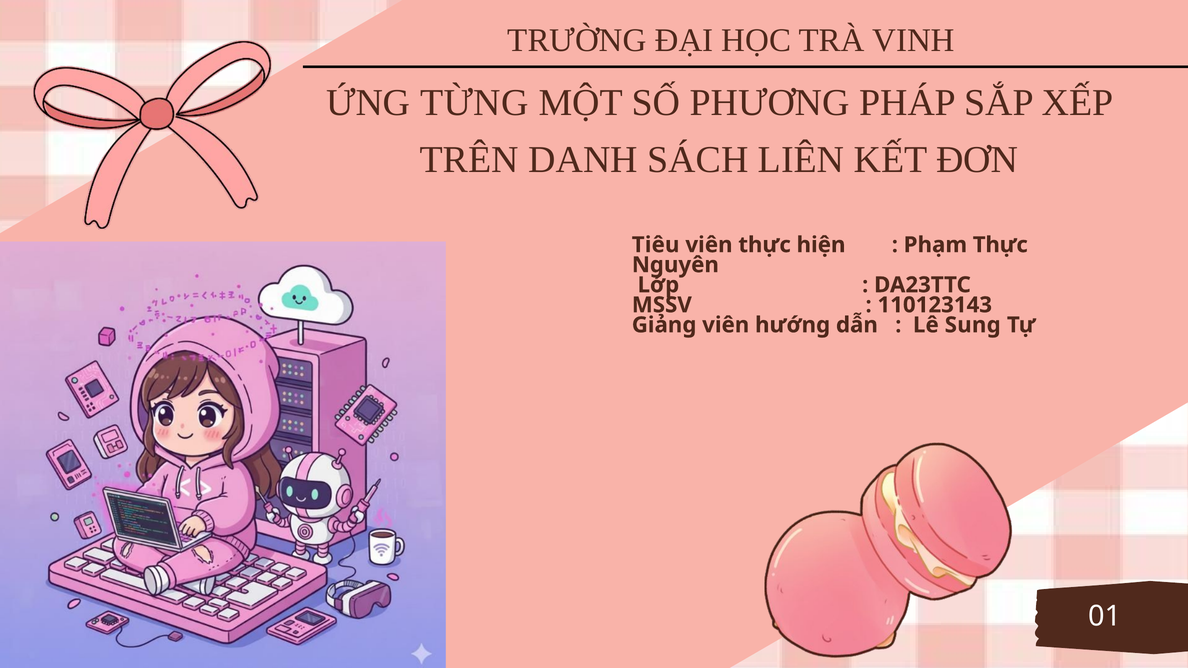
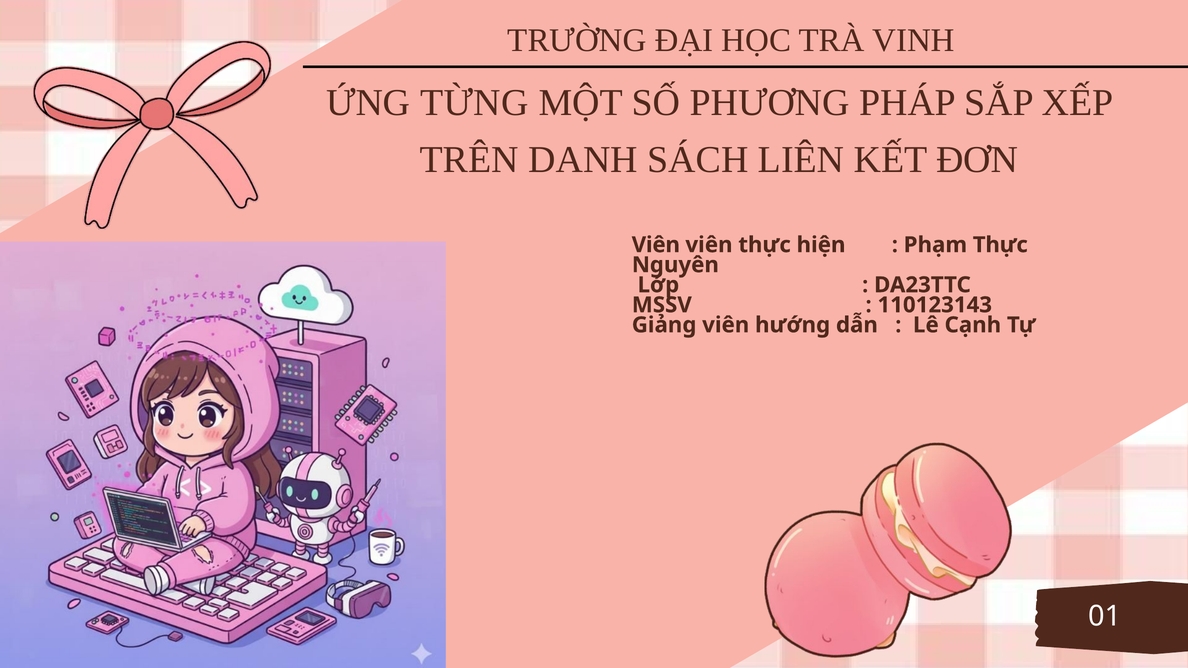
Tiêu at (656, 245): Tiêu -> Viên
Sung: Sung -> Cạnh
